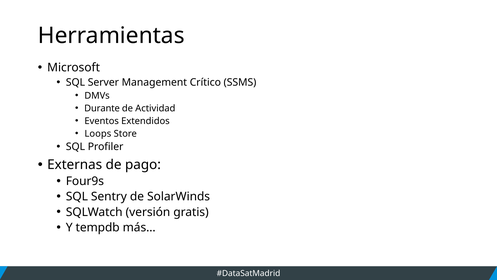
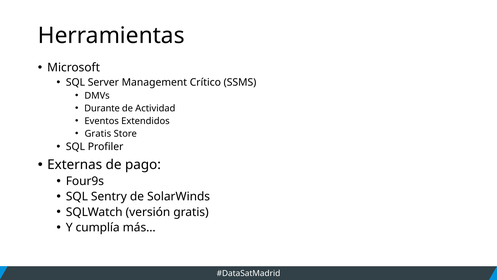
Loops at (98, 133): Loops -> Gratis
tempdb: tempdb -> cumplía
